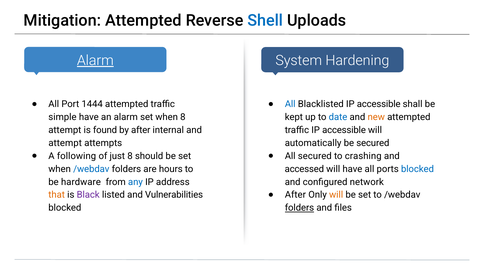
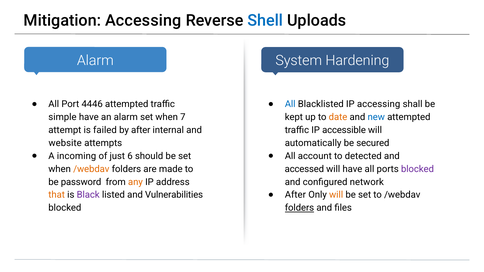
Mitigation Attempted: Attempted -> Accessing
Alarm at (95, 61) underline: present -> none
1444: 1444 -> 4446
Blacklisted IP accessible: accessible -> accessing
when 8: 8 -> 7
date colour: blue -> orange
new colour: orange -> blue
found: found -> failed
attempt at (65, 143): attempt -> website
following: following -> incoming
just 8: 8 -> 6
All secured: secured -> account
crashing: crashing -> detected
/webdav at (91, 169) colour: blue -> orange
hours: hours -> made
blocked at (417, 169) colour: blue -> purple
hardware: hardware -> password
any colour: blue -> orange
